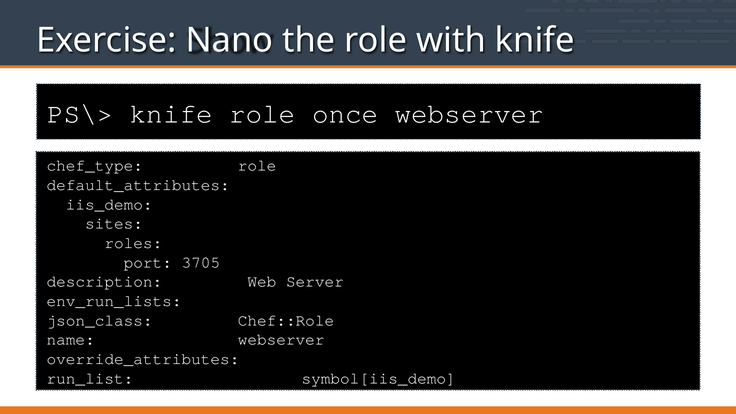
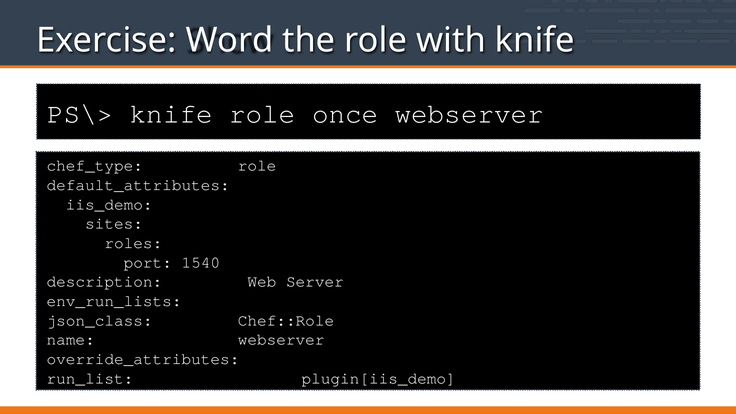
Nano: Nano -> Word
3705: 3705 -> 1540
symbol[iis_demo: symbol[iis_demo -> plugin[iis_demo
